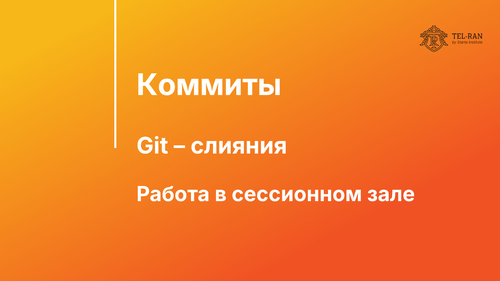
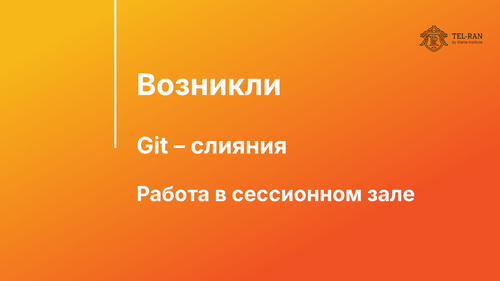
Коммиты: Коммиты -> Возникли
